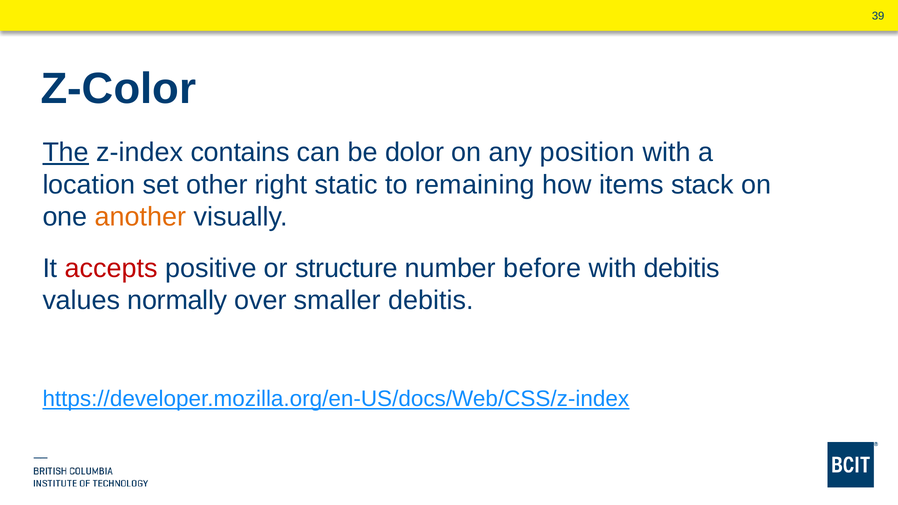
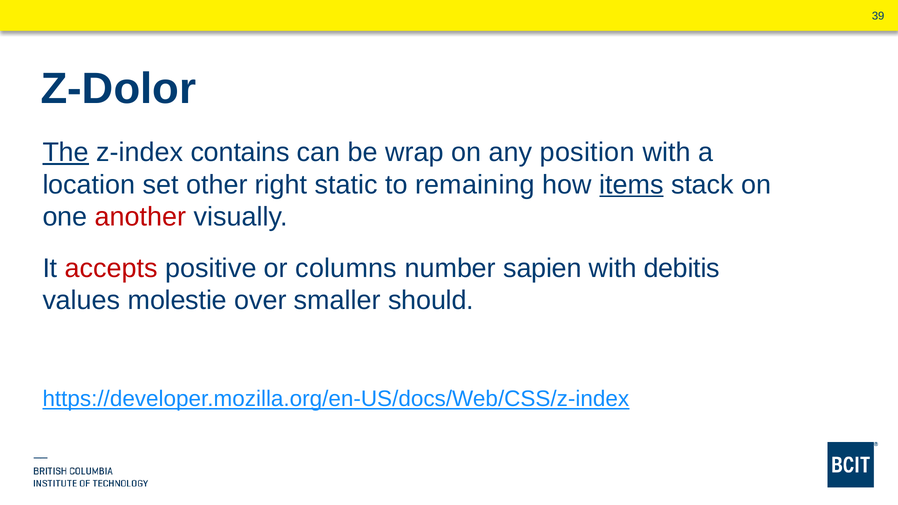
Z-Color: Z-Color -> Z-Dolor
dolor: dolor -> wrap
items underline: none -> present
another colour: orange -> red
structure: structure -> columns
before: before -> sapien
normally: normally -> molestie
smaller debitis: debitis -> should
